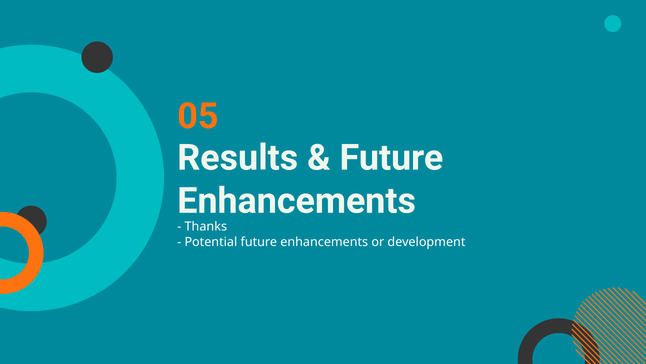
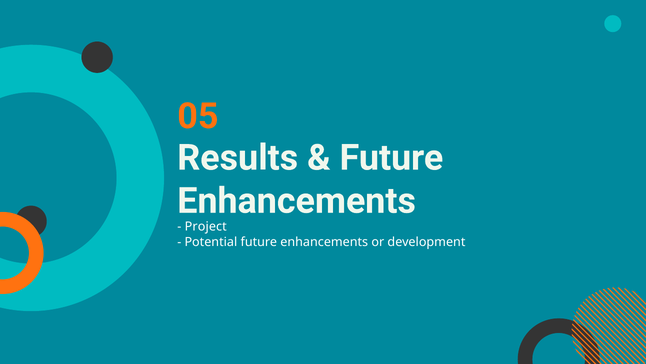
Thanks: Thanks -> Project
